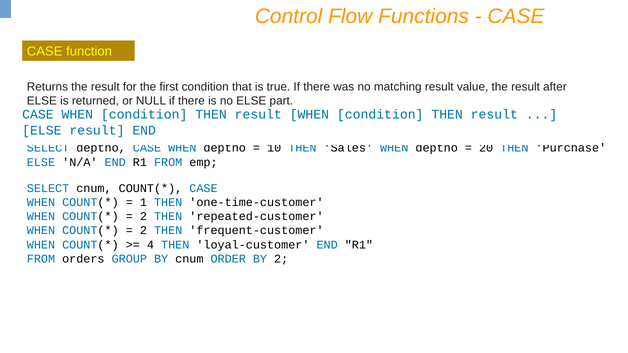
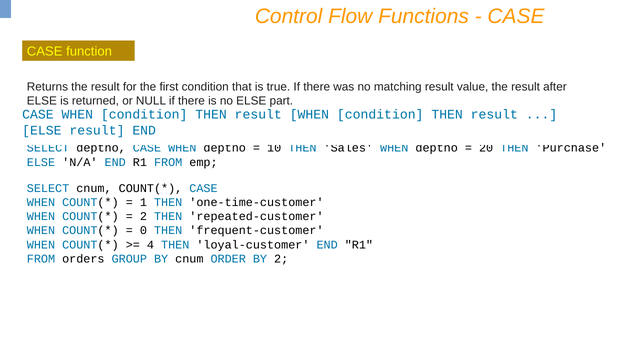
2 at (143, 231): 2 -> 0
